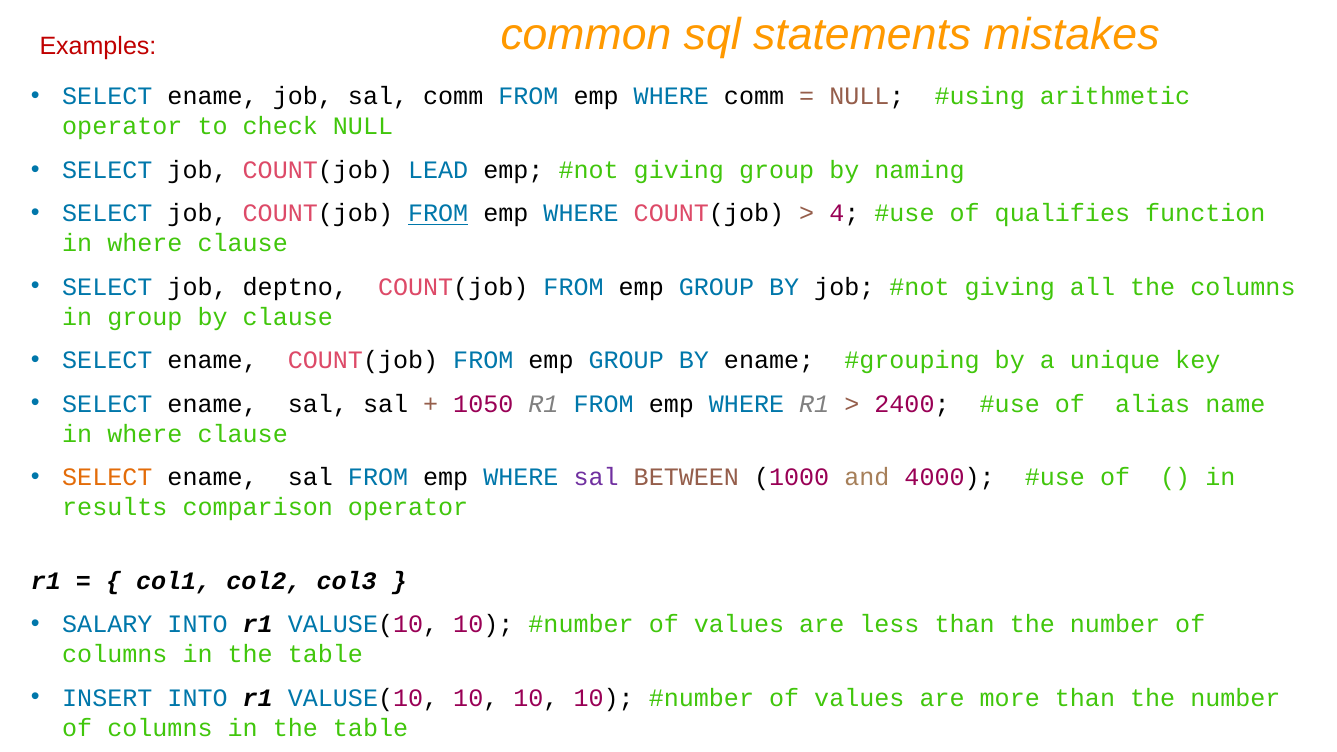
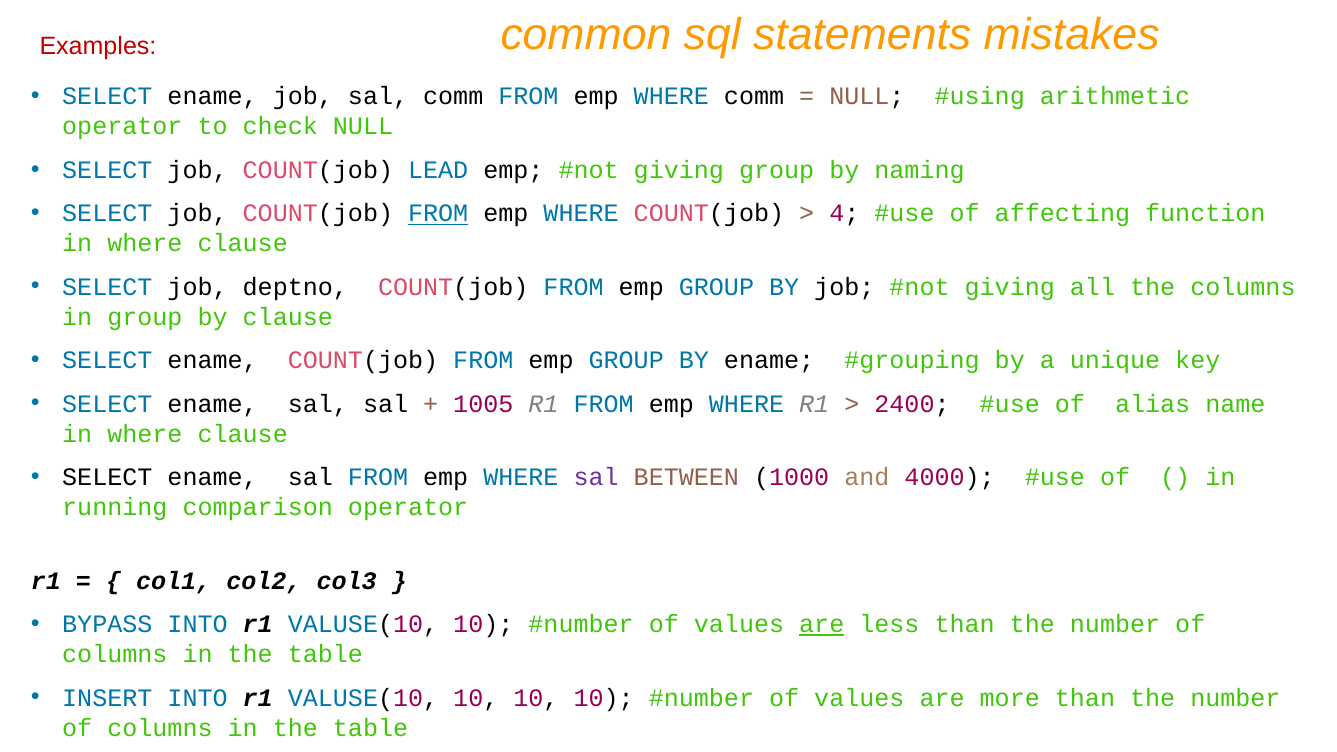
qualifies: qualifies -> affecting
1050: 1050 -> 1005
SELECT at (107, 477) colour: orange -> black
results: results -> running
SALARY: SALARY -> BYPASS
are at (822, 624) underline: none -> present
